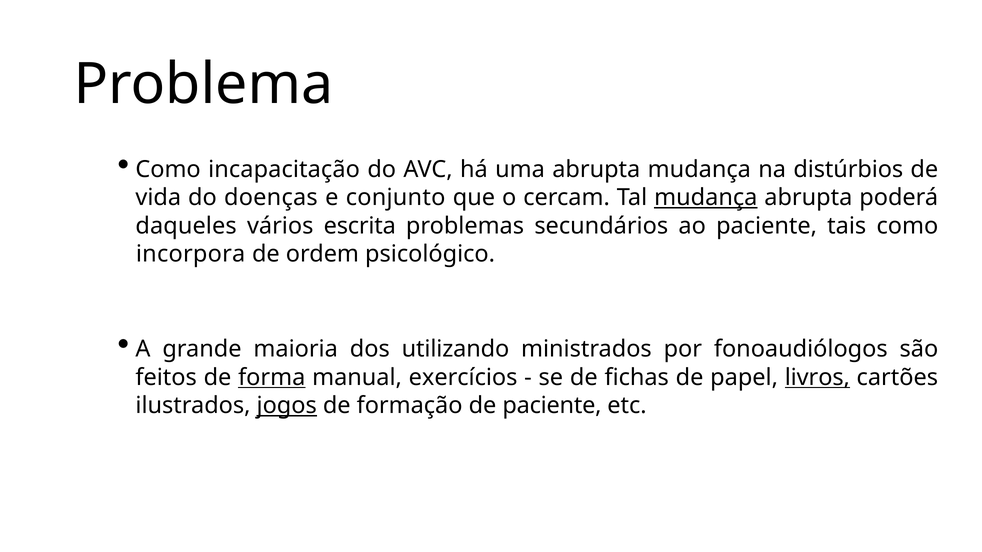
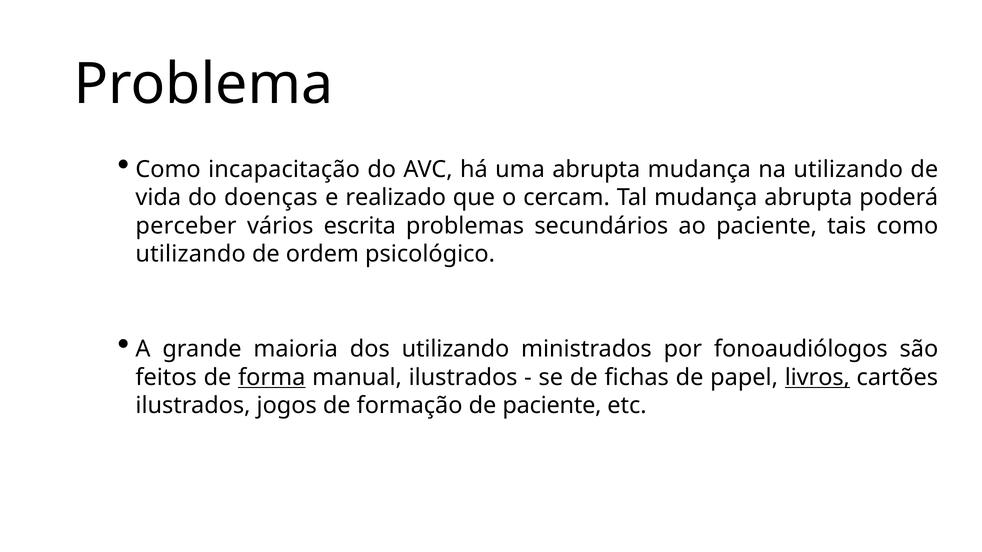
na distúrbios: distúrbios -> utilizando
conjunto: conjunto -> realizado
mudança at (706, 198) underline: present -> none
daqueles: daqueles -> perceber
incorpora at (191, 254): incorpora -> utilizando
manual exercícios: exercícios -> ilustrados
jogos underline: present -> none
